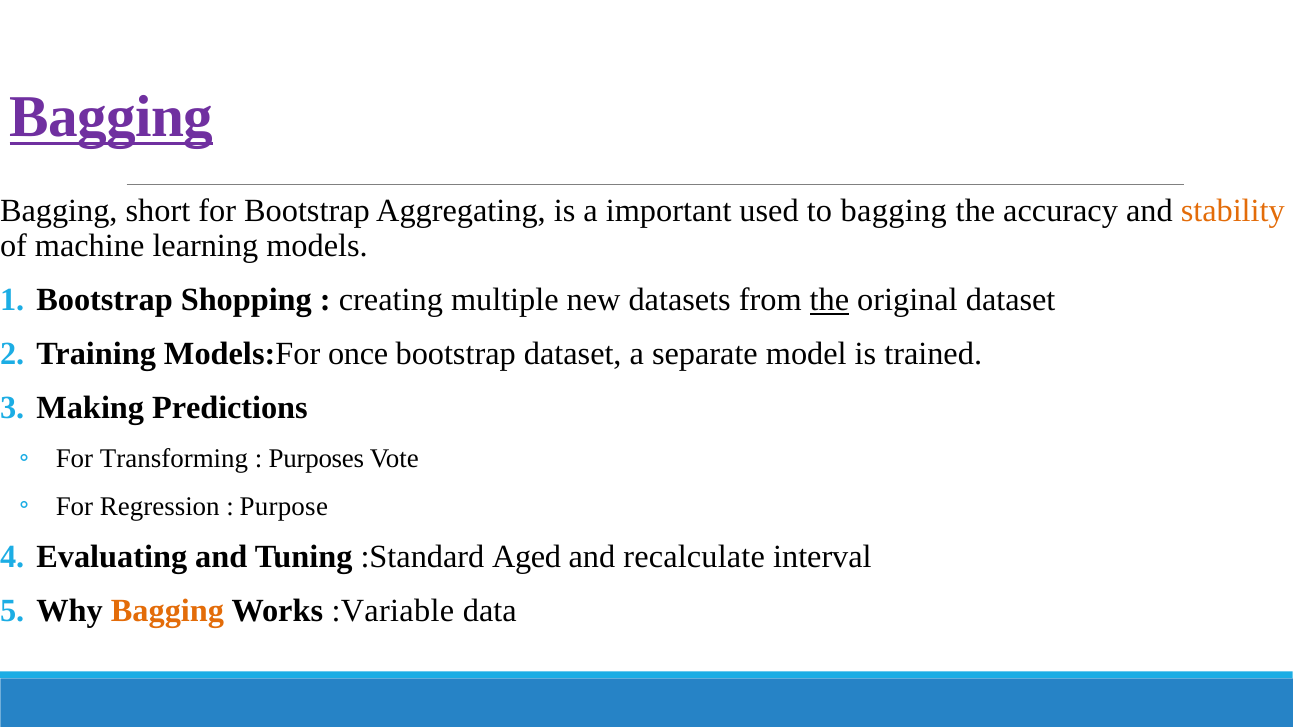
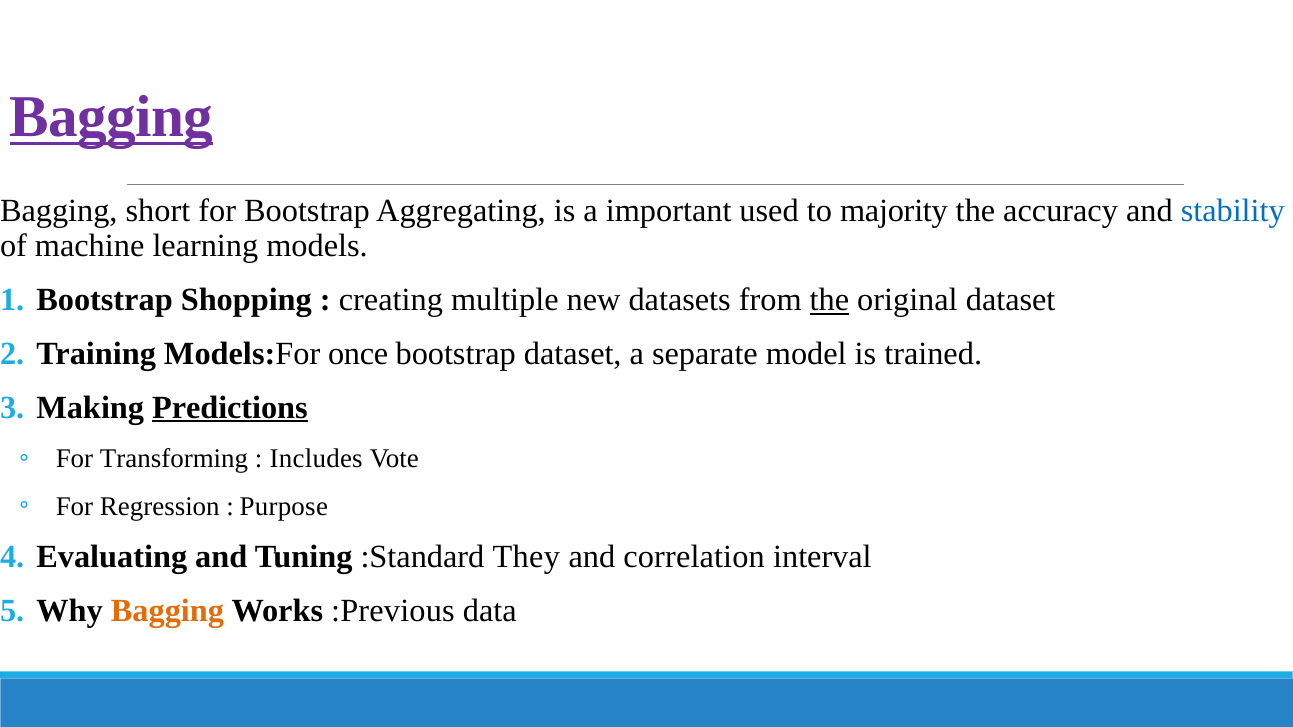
to bagging: bagging -> majority
stability colour: orange -> blue
Predictions underline: none -> present
Purposes: Purposes -> Includes
Aged: Aged -> They
recalculate: recalculate -> correlation
:Variable: :Variable -> :Previous
